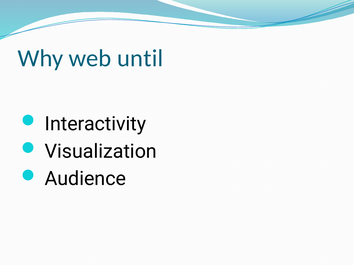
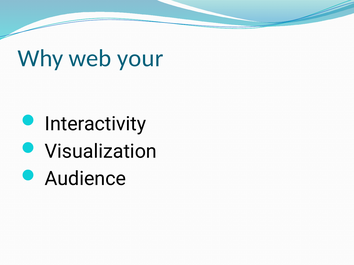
until: until -> your
